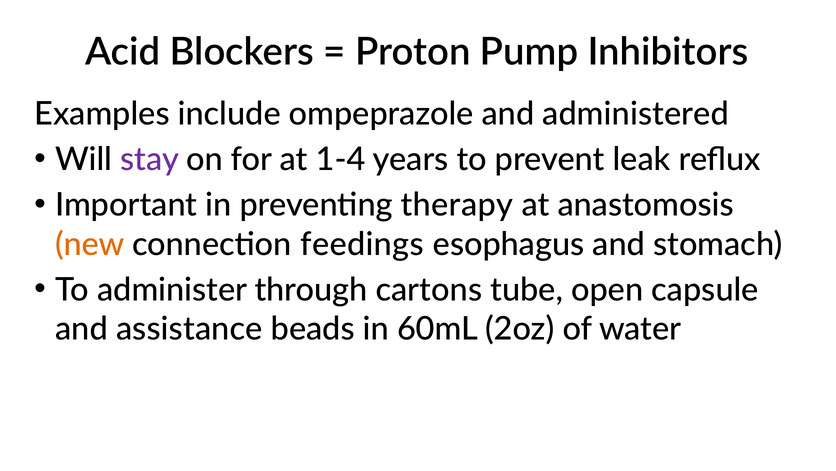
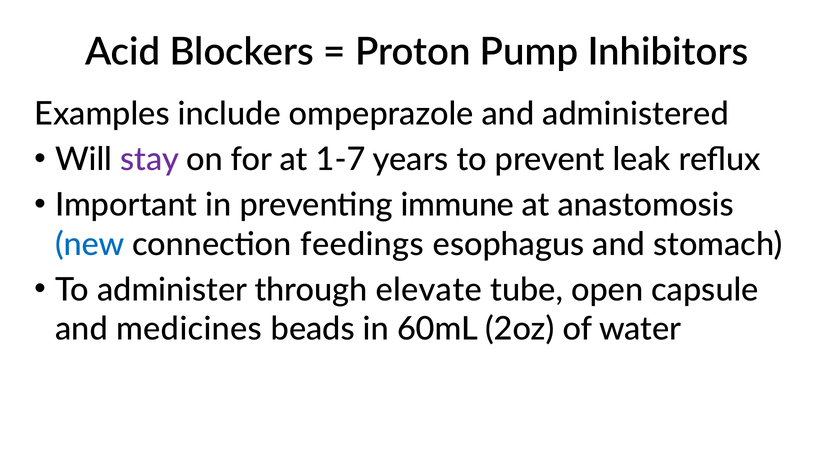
1-4: 1-4 -> 1-7
therapy: therapy -> immune
new colour: orange -> blue
cartons: cartons -> elevate
assistance: assistance -> medicines
